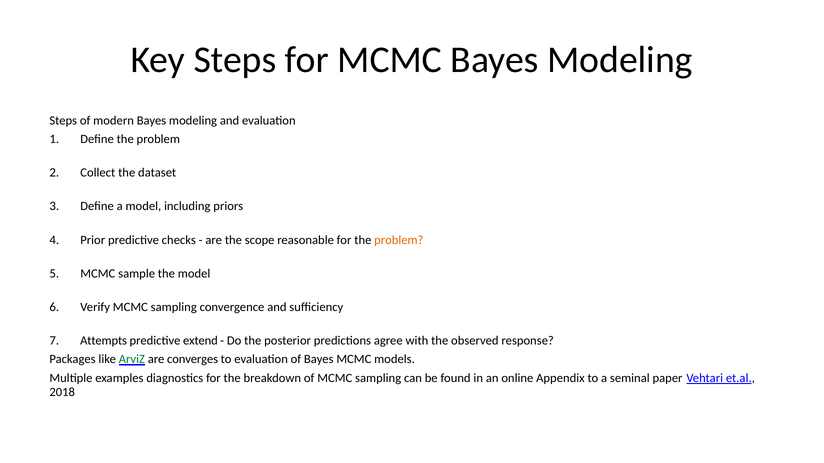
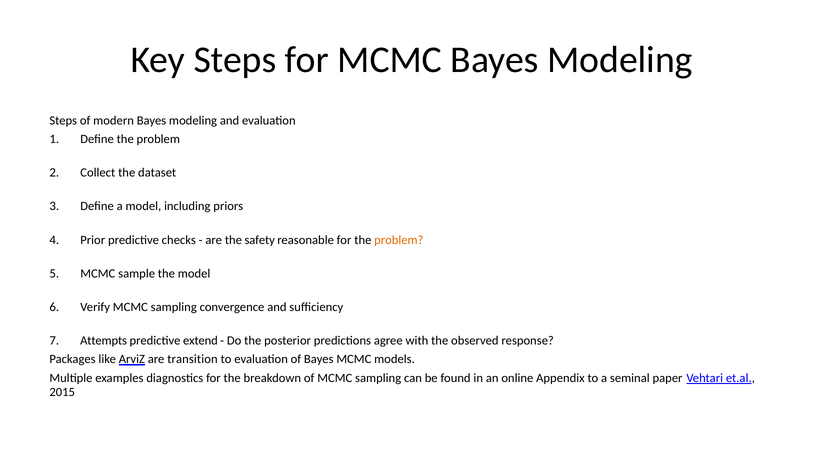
scope: scope -> safety
ArviZ colour: green -> black
converges: converges -> transition
2018: 2018 -> 2015
